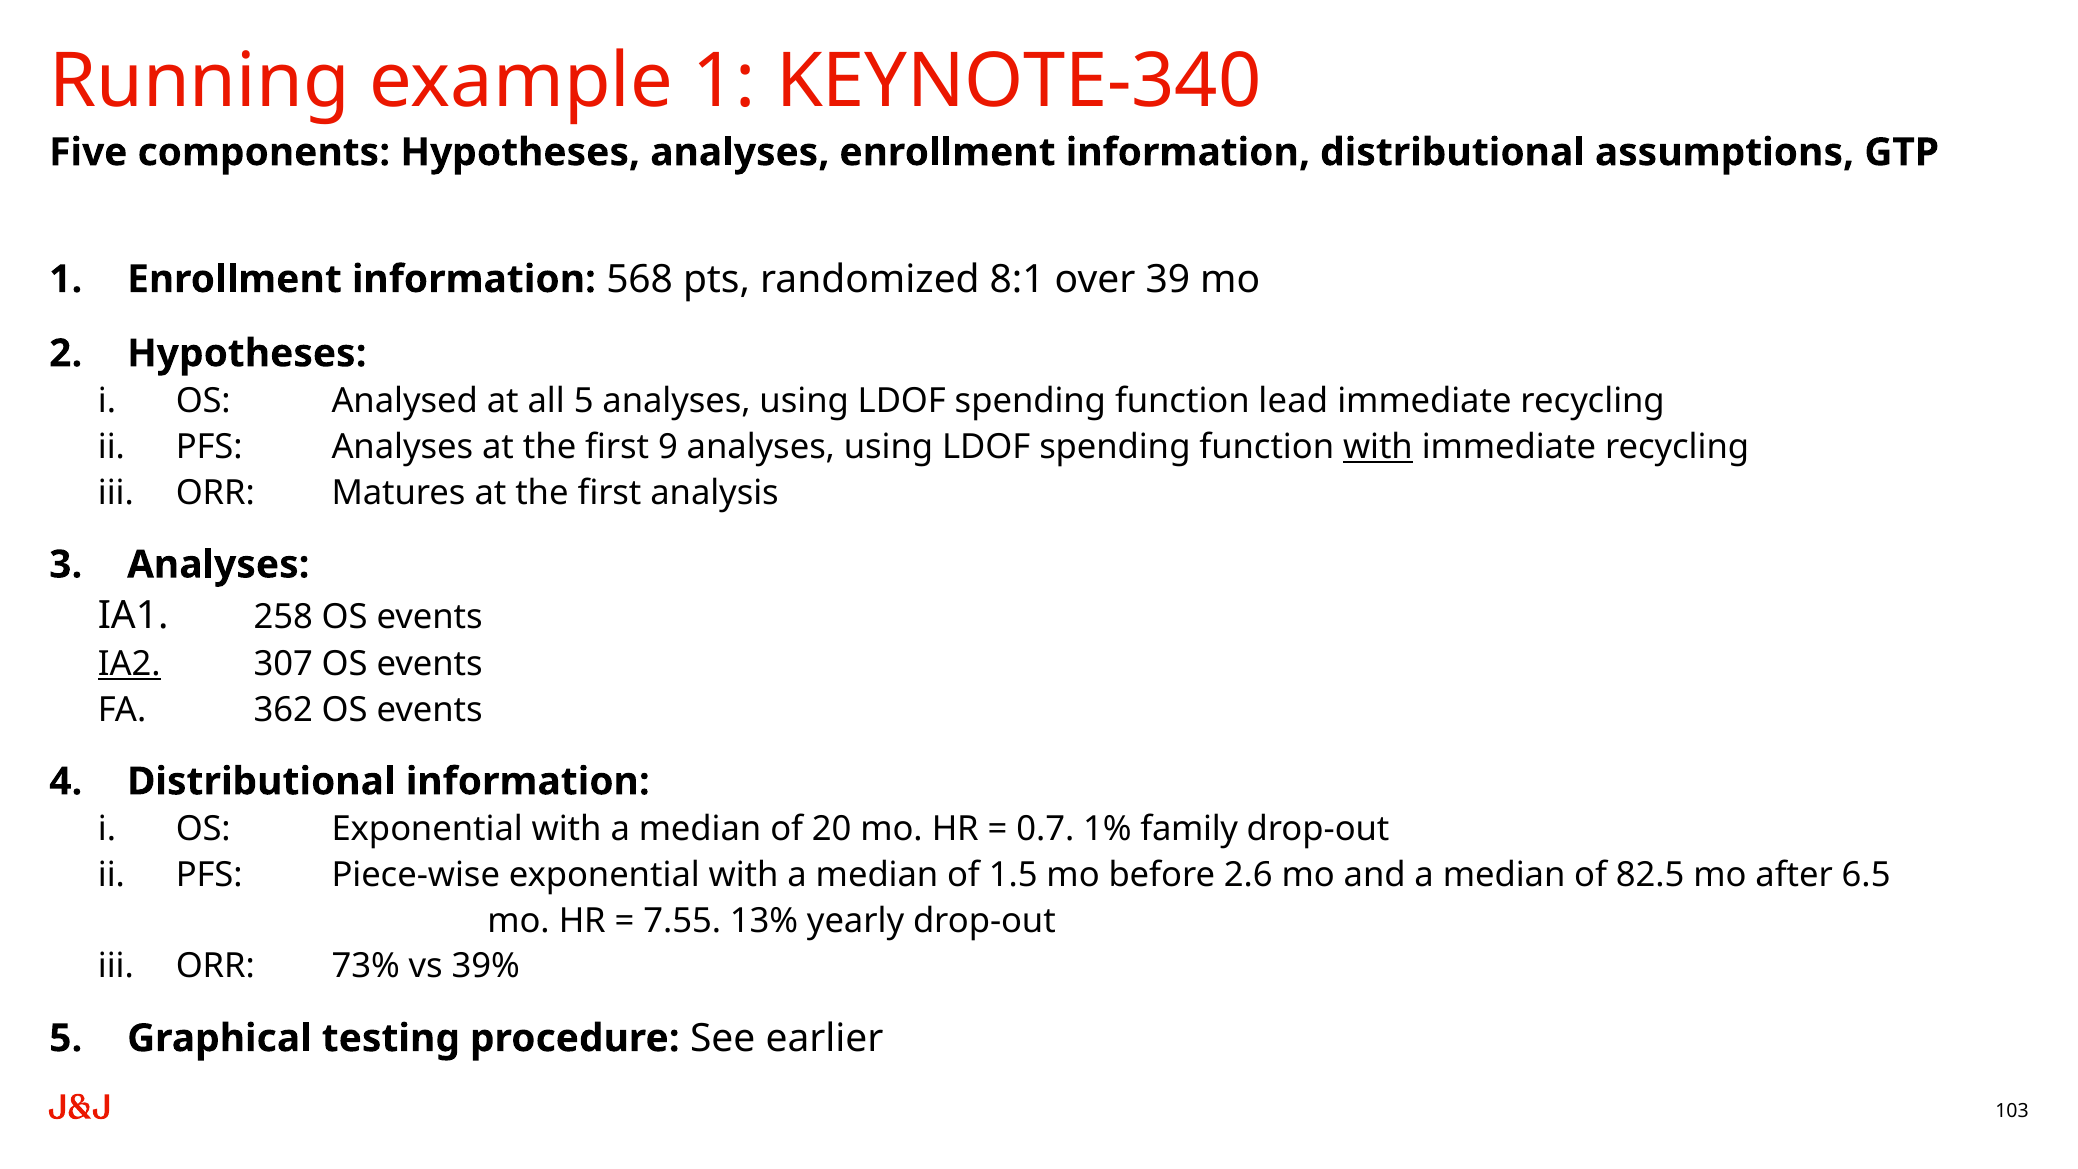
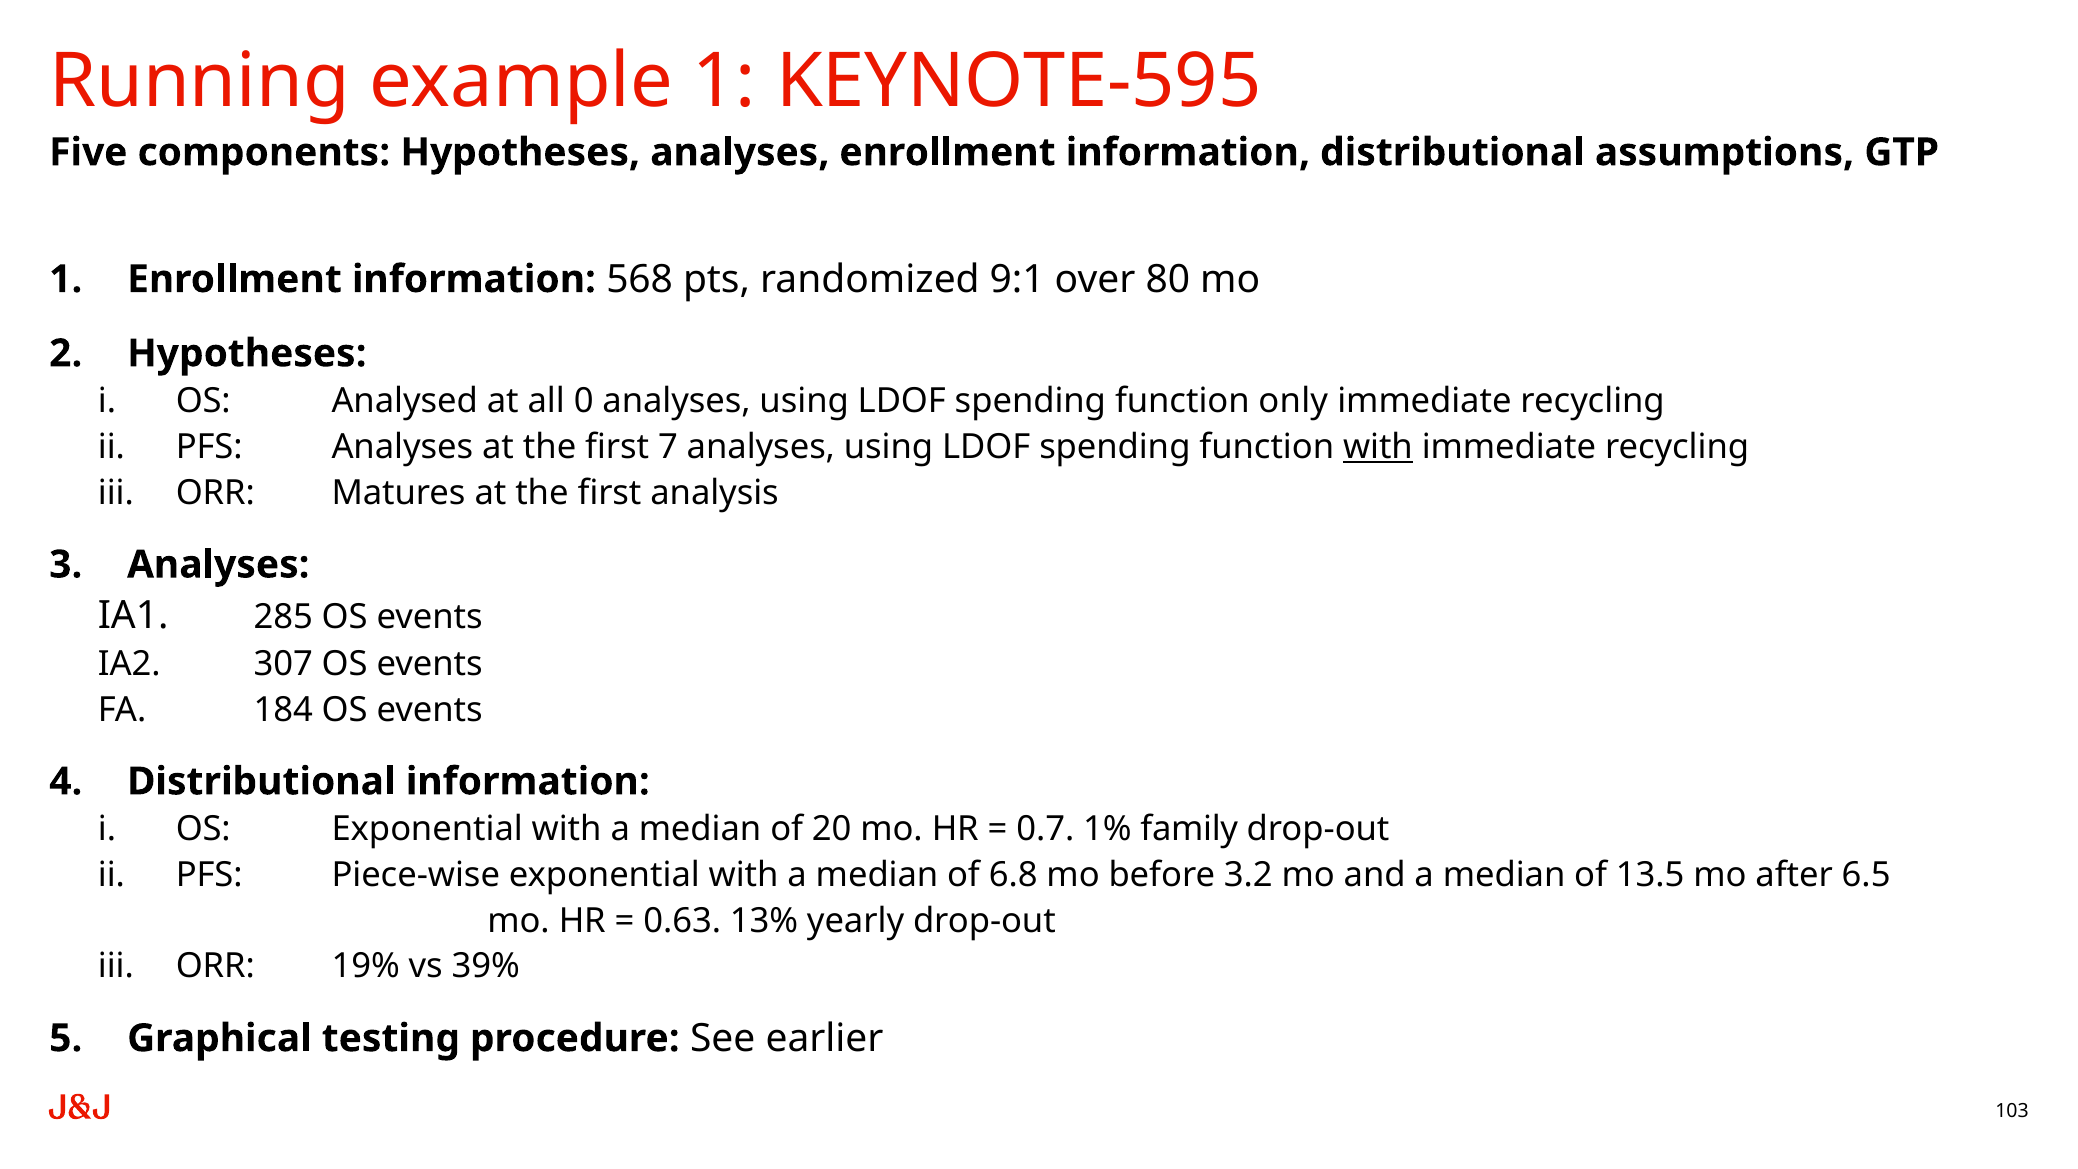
KEYNOTE-340: KEYNOTE-340 -> KEYNOTE-595
8:1: 8:1 -> 9:1
39: 39 -> 80
all 5: 5 -> 0
lead: lead -> only
9: 9 -> 7
258: 258 -> 285
IA2 underline: present -> none
362: 362 -> 184
1.5: 1.5 -> 6.8
2.6: 2.6 -> 3.2
82.5: 82.5 -> 13.5
7.55: 7.55 -> 0.63
73%: 73% -> 19%
